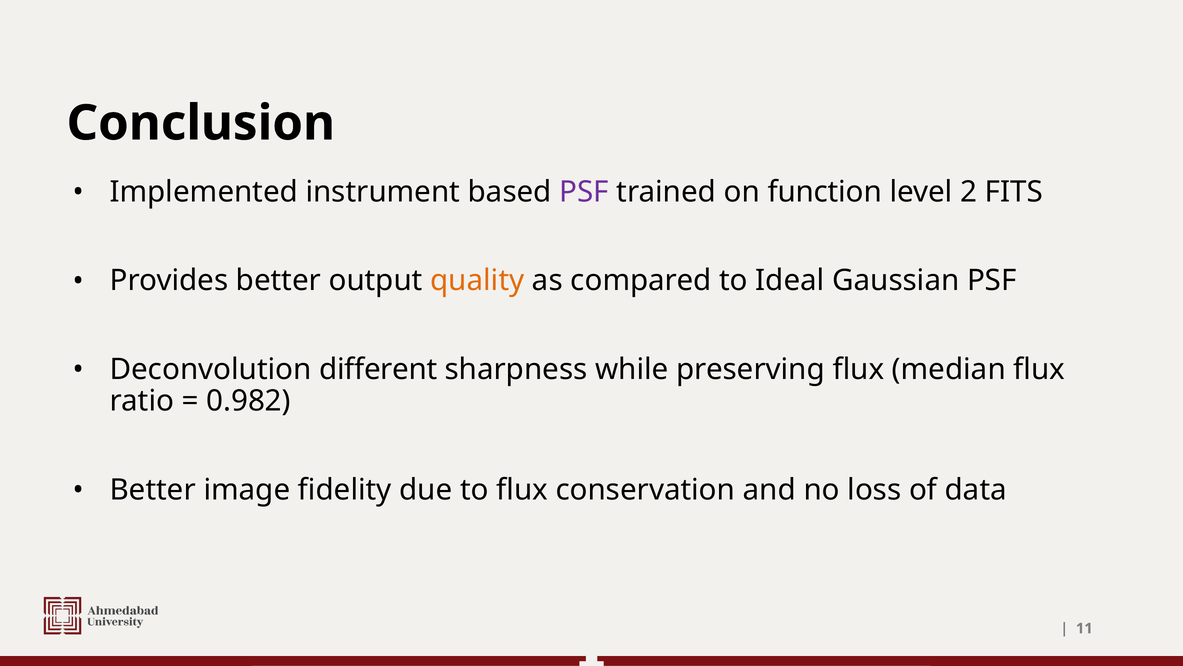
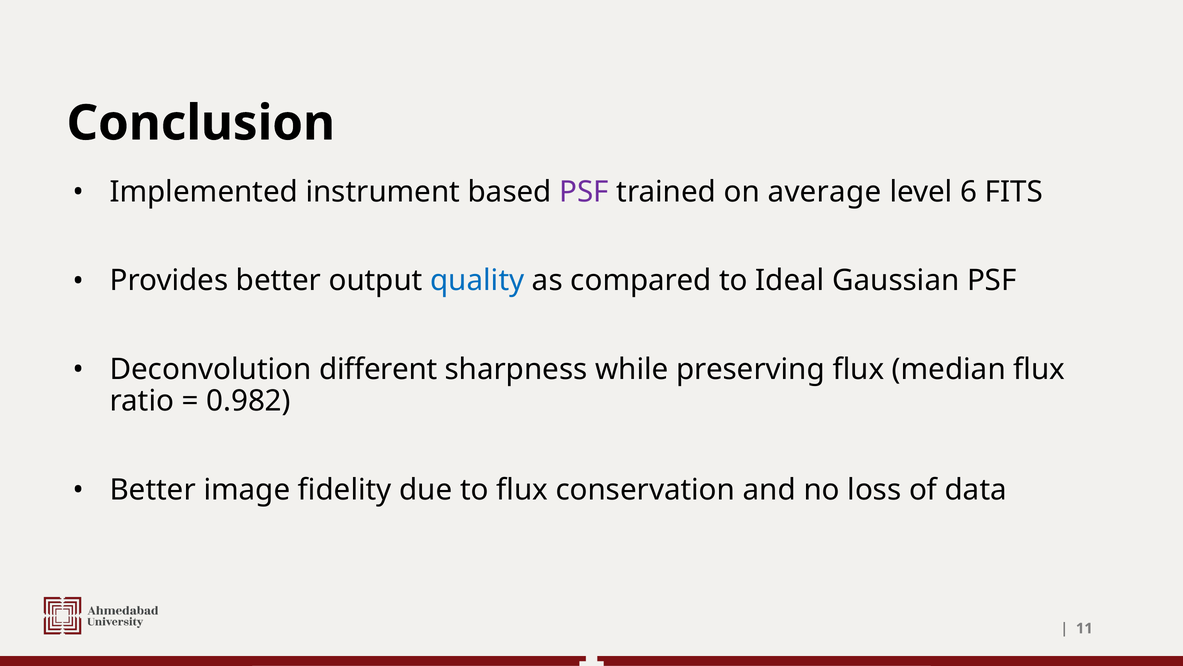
function: function -> average
2: 2 -> 6
quality colour: orange -> blue
